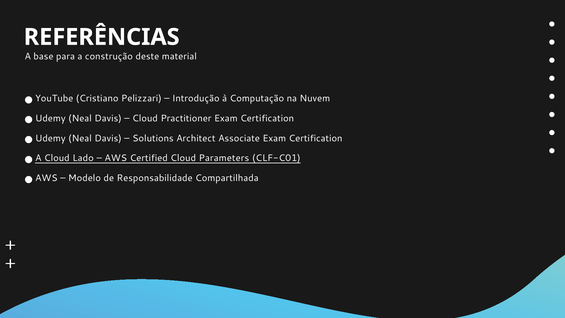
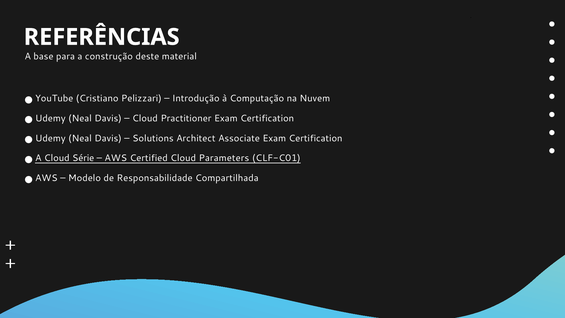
Lado: Lado -> Série
